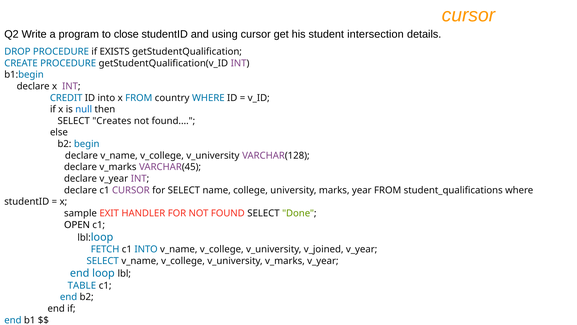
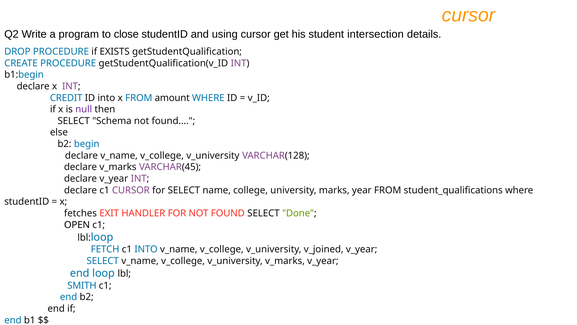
country: country -> amount
null colour: blue -> purple
Creates: Creates -> Schema
sample: sample -> fetches
TABLE: TABLE -> SMITH
